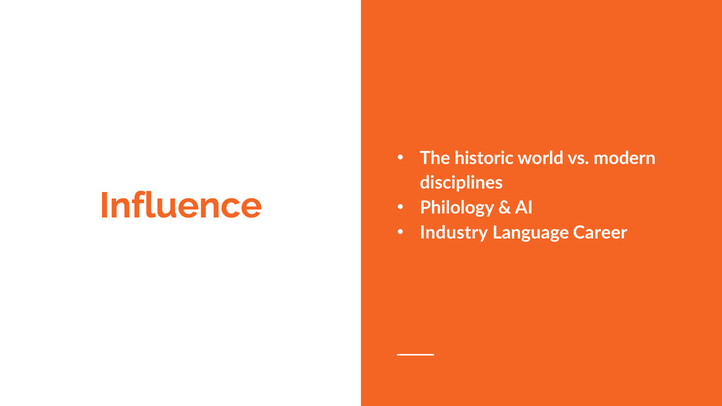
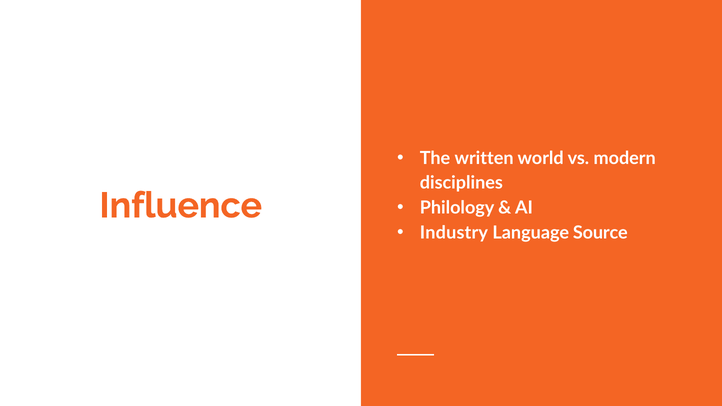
historic: historic -> written
Career: Career -> Source
